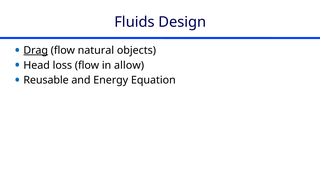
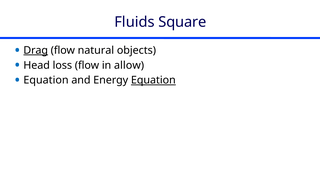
Design: Design -> Square
Reusable at (46, 80): Reusable -> Equation
Equation at (153, 80) underline: none -> present
